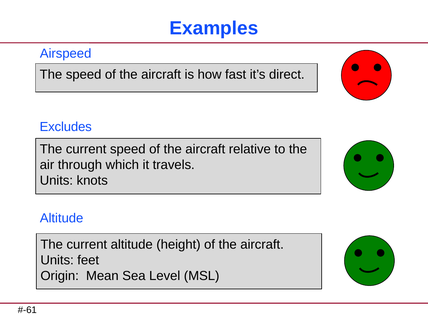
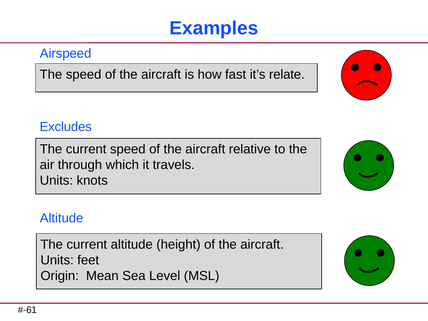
direct: direct -> relate
